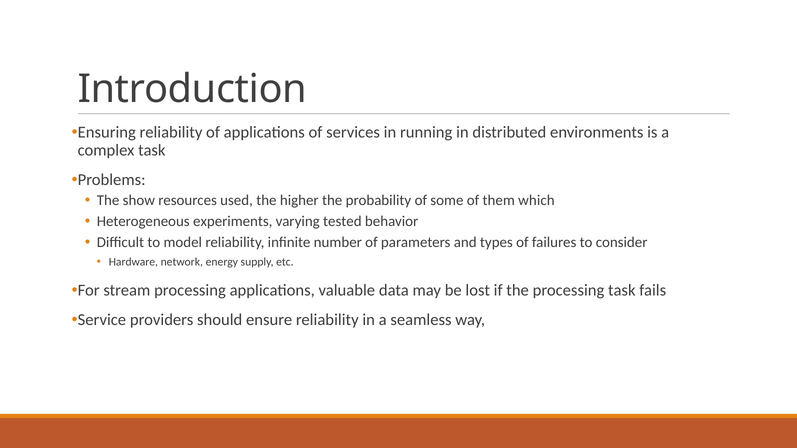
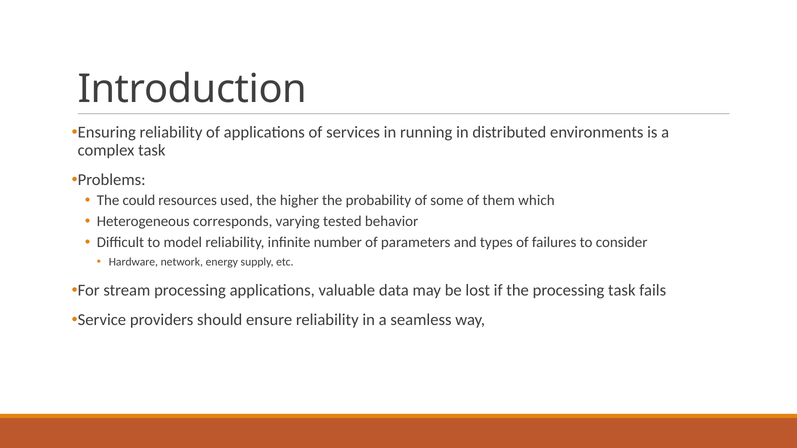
show: show -> could
experiments: experiments -> corresponds
